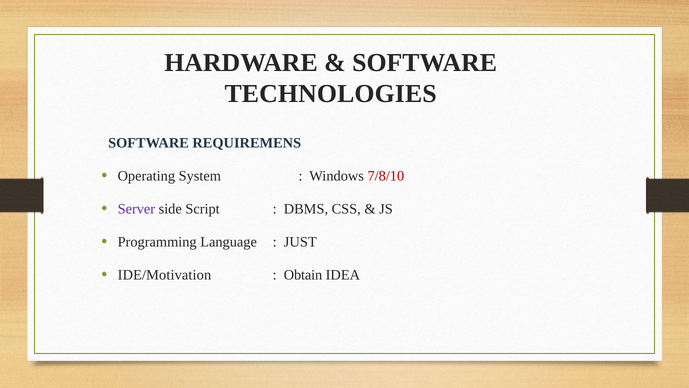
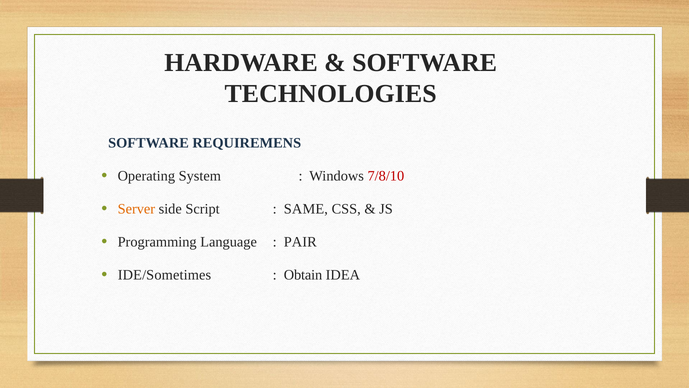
Server colour: purple -> orange
DBMS: DBMS -> SAME
JUST: JUST -> PAIR
IDE/Motivation: IDE/Motivation -> IDE/Sometimes
